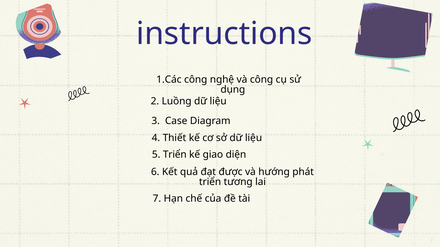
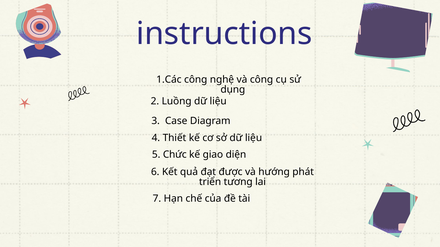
5 Triển: Triển -> Chức
